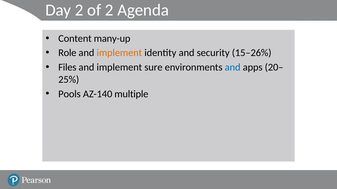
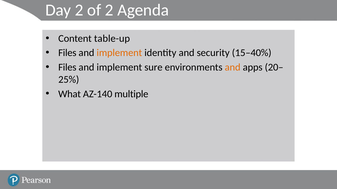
many-up: many-up -> table-up
Role at (67, 53): Role -> Files
15–26%: 15–26% -> 15–40%
and at (233, 67) colour: blue -> orange
Pools: Pools -> What
